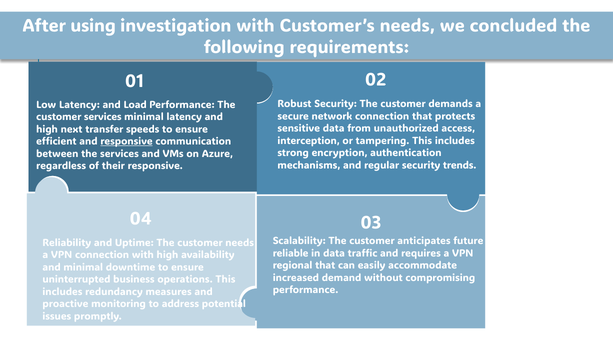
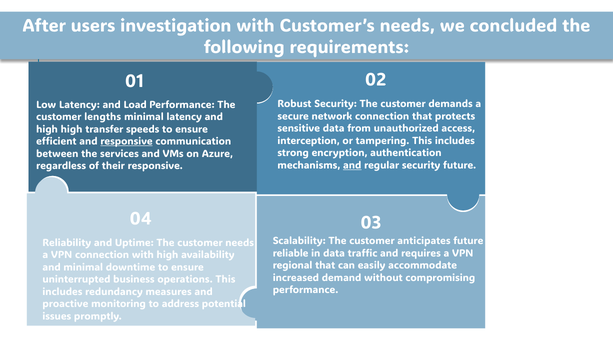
using: using -> users
customer services: services -> lengths
high next: next -> high
and at (352, 165) underline: none -> present
security trends: trends -> future
